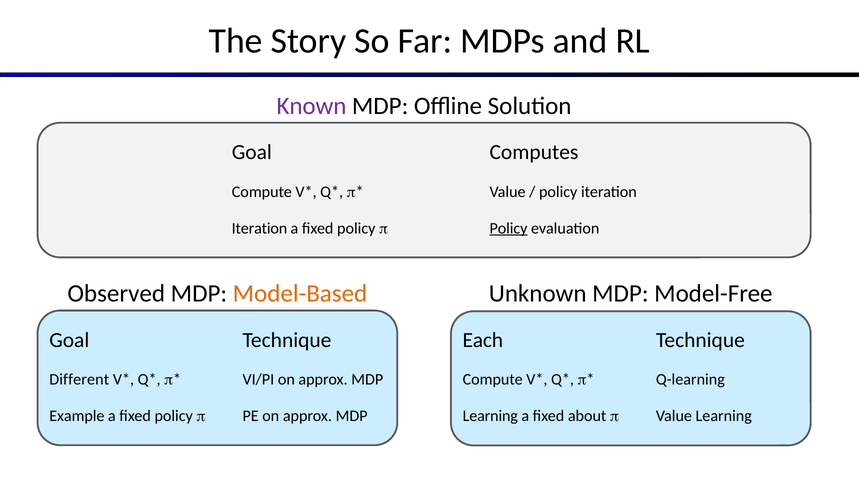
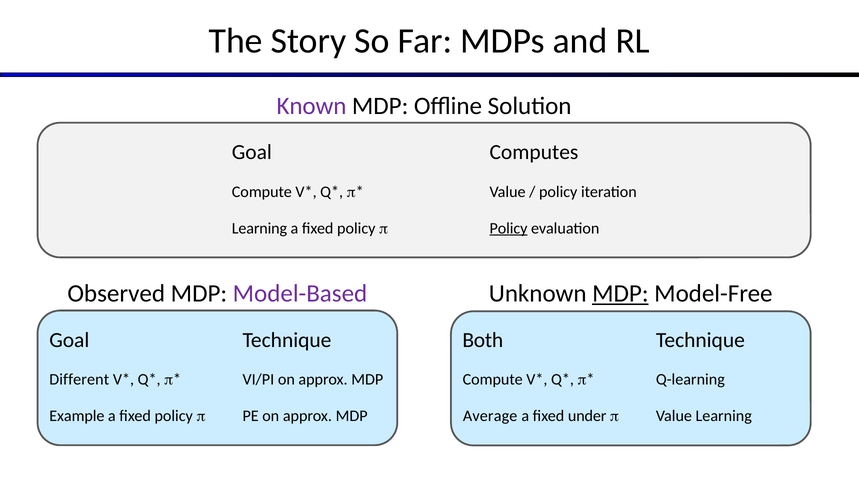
Iteration at (259, 228): Iteration -> Learning
Model-Based colour: orange -> purple
MDP at (620, 294) underline: none -> present
Each: Each -> Both
Learning at (490, 416): Learning -> Average
about: about -> under
